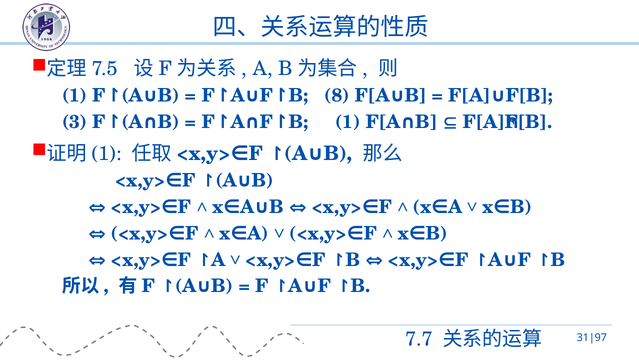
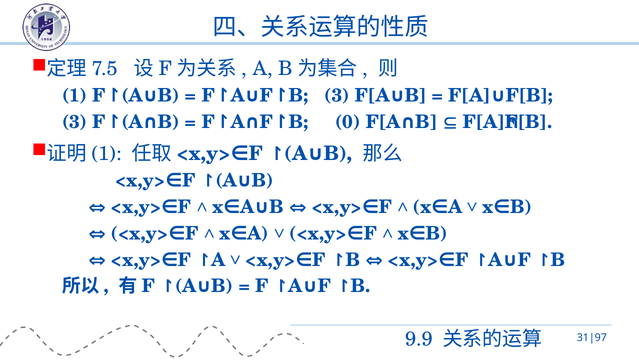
8 at (337, 96): 8 -> 3
1 at (348, 122): 1 -> 0
7.7: 7.7 -> 9.9
